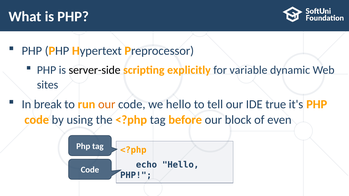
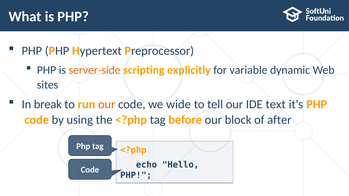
server-side colour: black -> orange
we hello: hello -> wide
true: true -> text
even: even -> after
